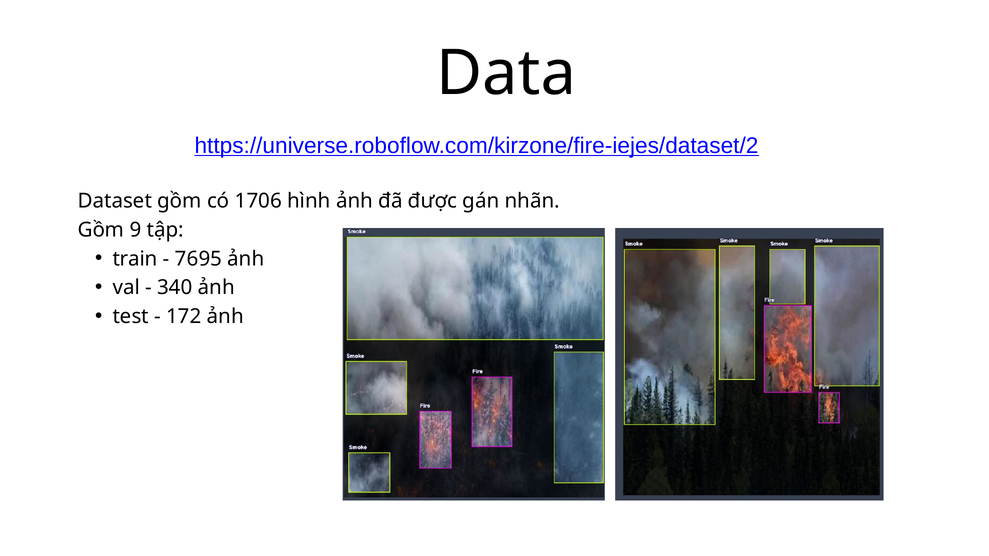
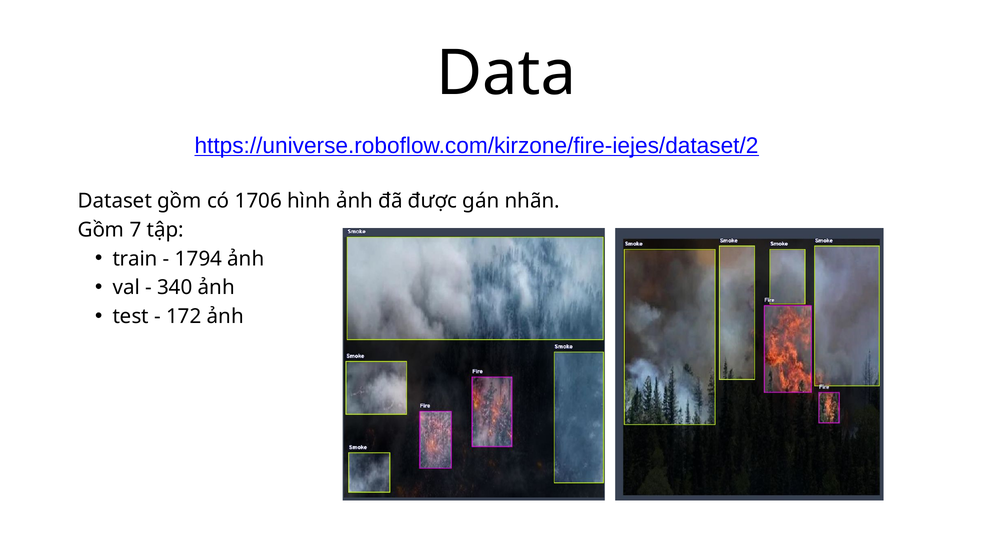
9: 9 -> 7
7695: 7695 -> 1794
